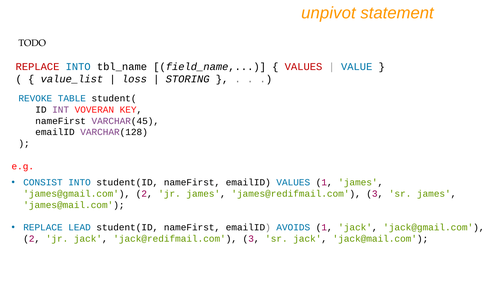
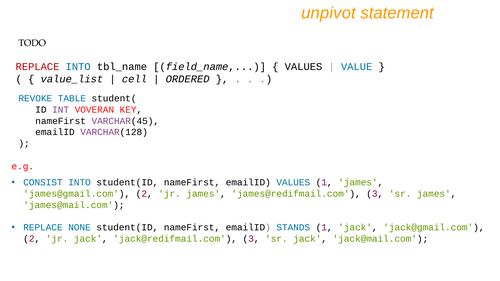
VALUES at (304, 67) colour: red -> black
loss: loss -> cell
STORING: STORING -> ORDERED
LEAD: LEAD -> NONE
AVOIDS: AVOIDS -> STANDS
